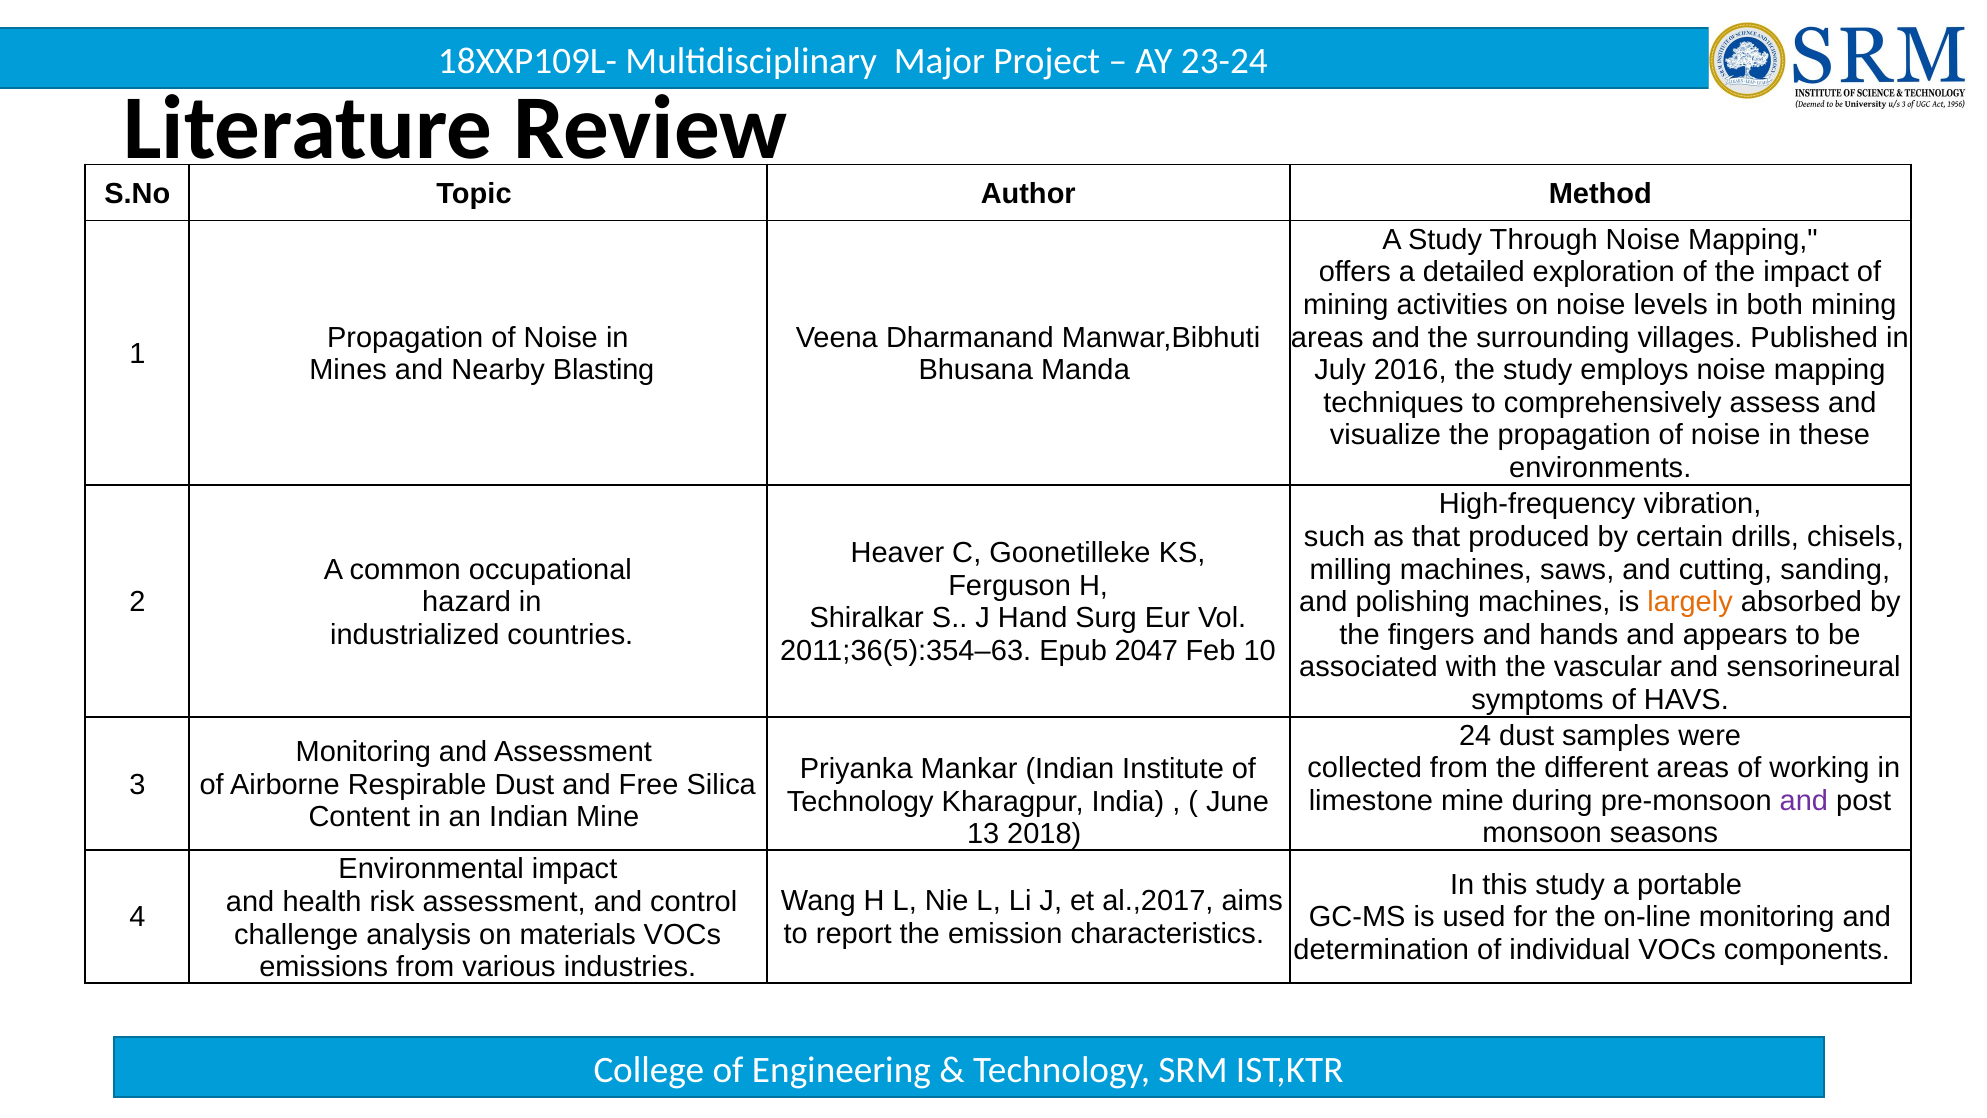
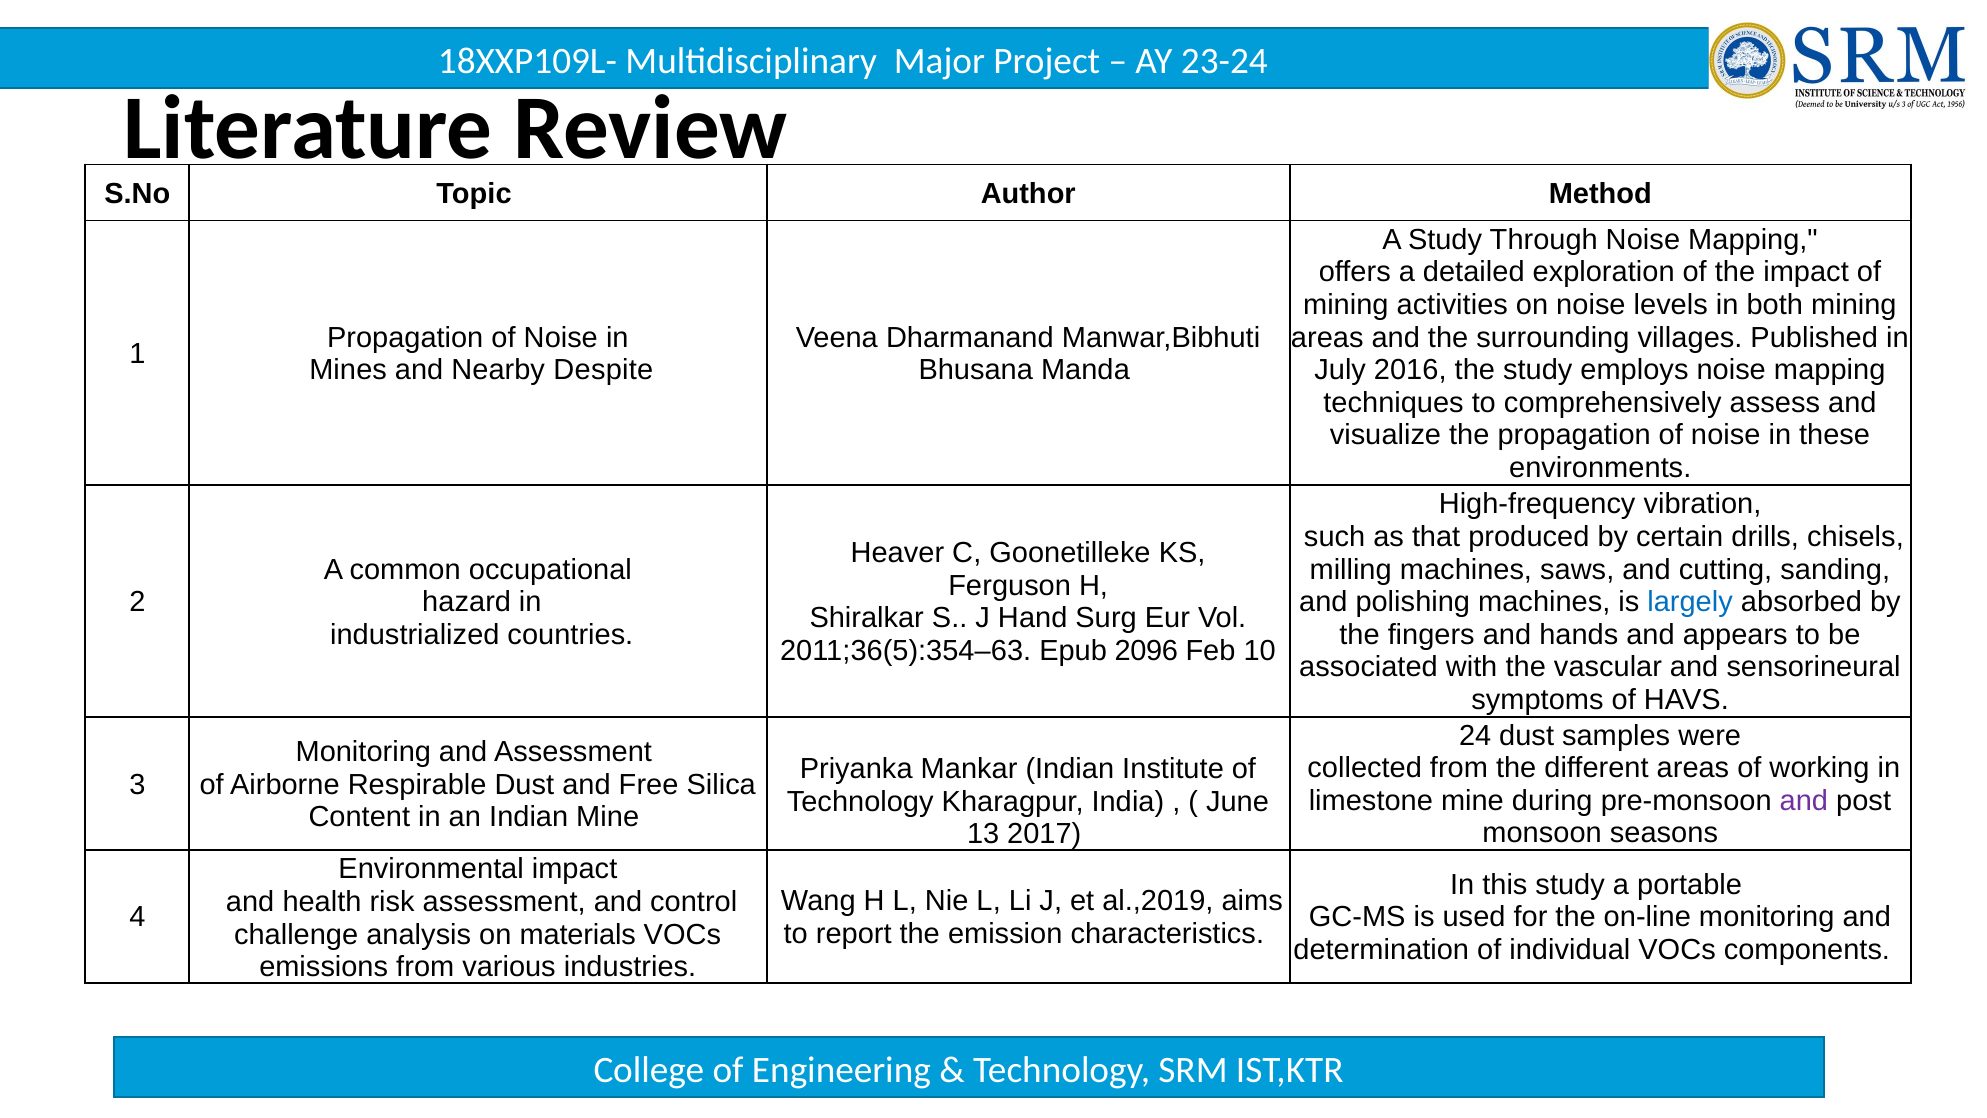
Blasting: Blasting -> Despite
largely colour: orange -> blue
2047: 2047 -> 2096
2018: 2018 -> 2017
al.,2017: al.,2017 -> al.,2019
